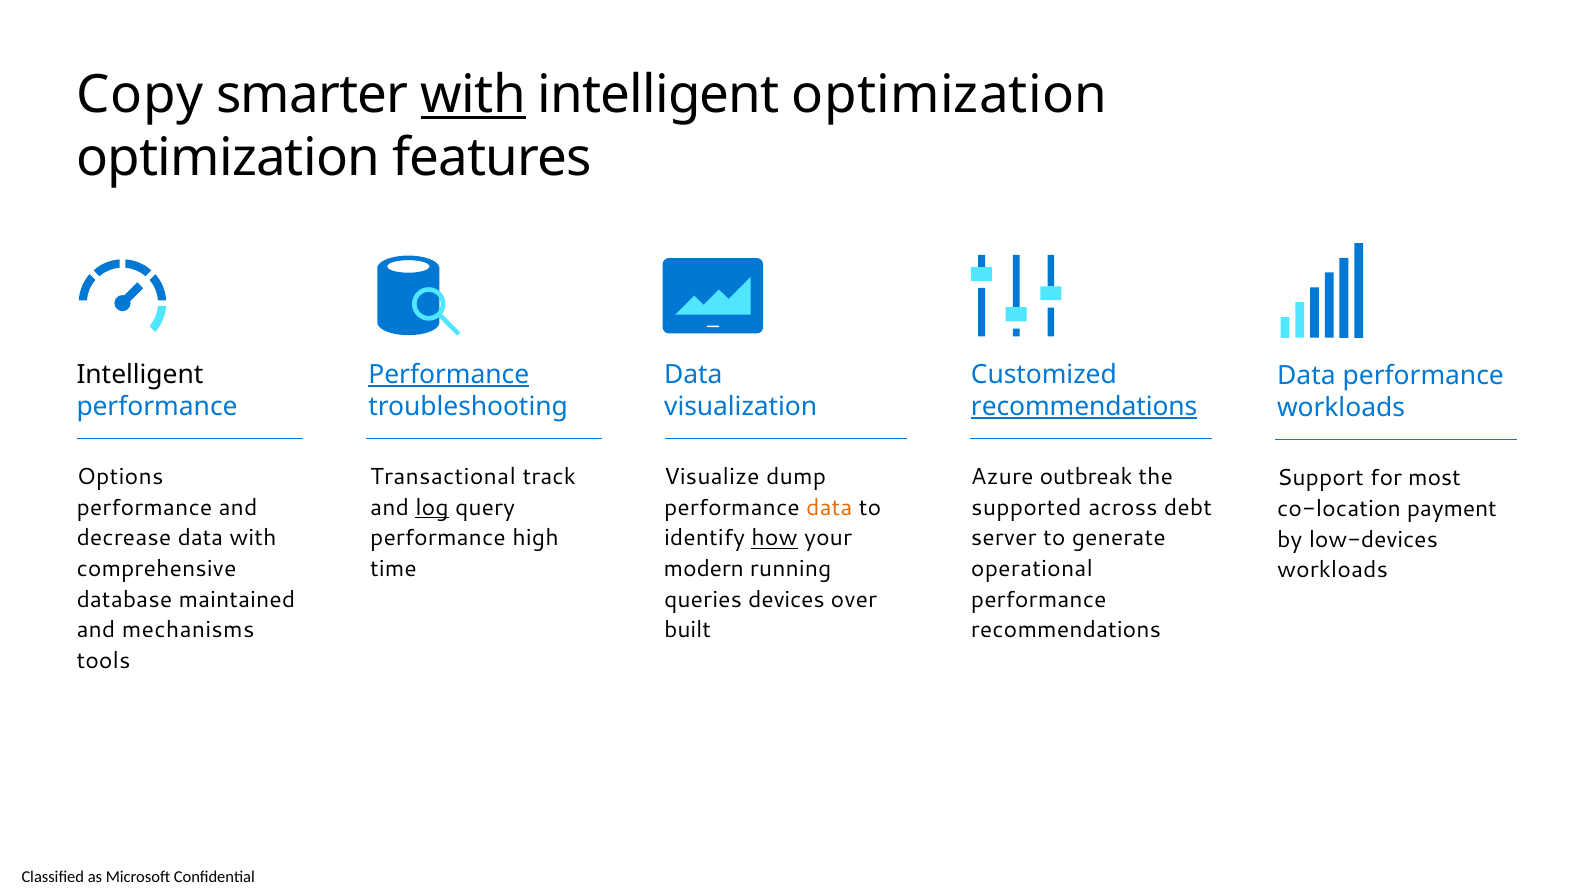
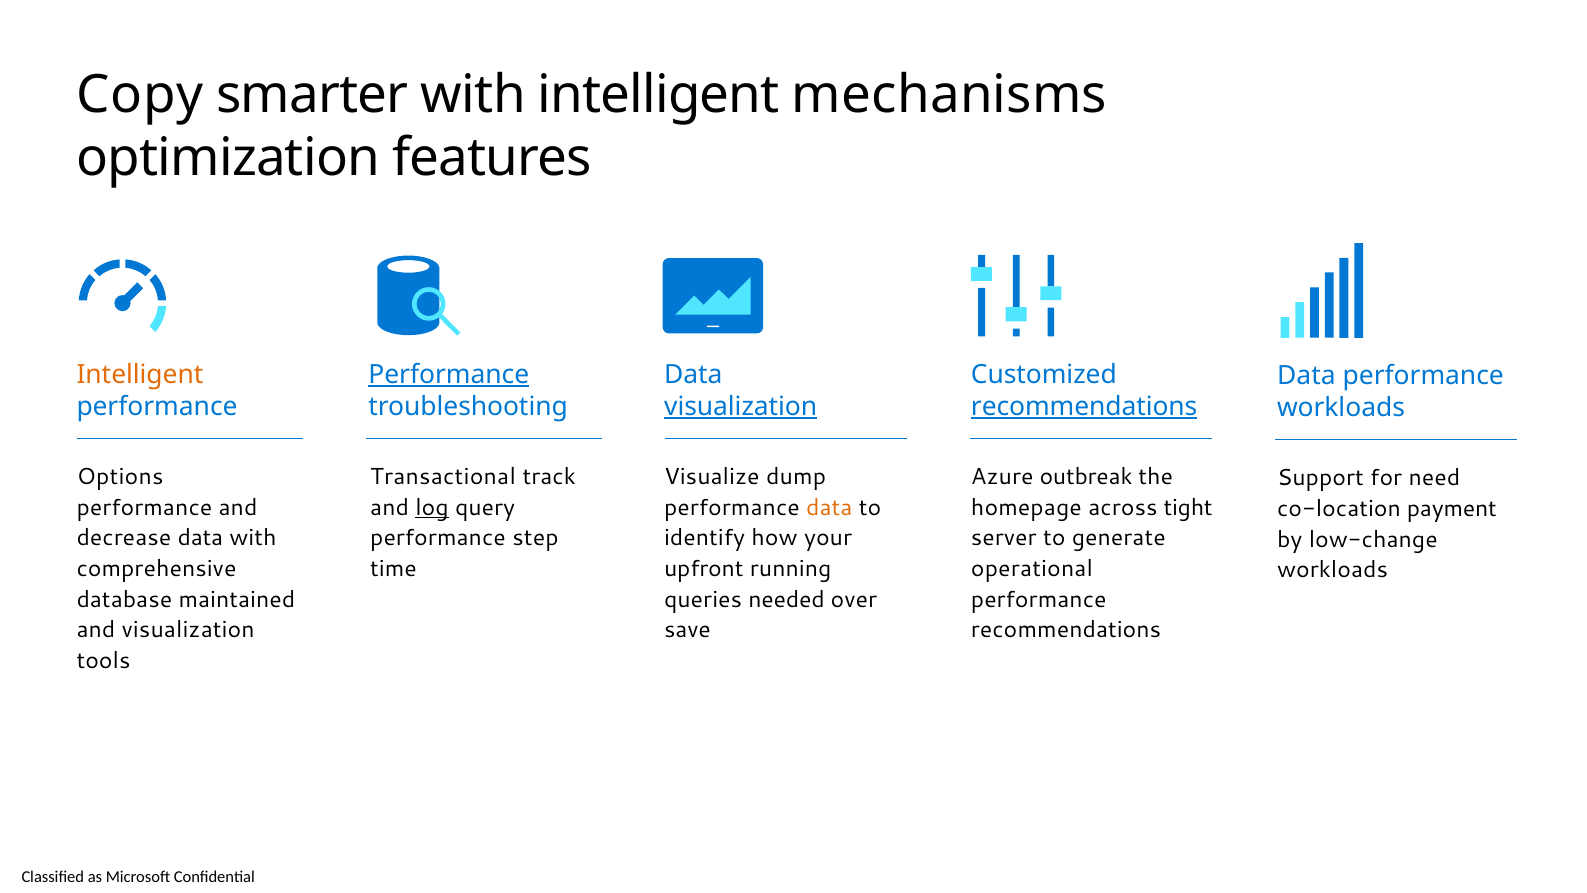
with at (474, 95) underline: present -> none
intelligent optimization: optimization -> mechanisms
Intelligent at (140, 375) colour: black -> orange
visualization at (741, 406) underline: none -> present
most: most -> need
supported: supported -> homepage
debt: debt -> tight
high: high -> step
how underline: present -> none
low-devices: low-devices -> low-change
modern: modern -> upfront
devices: devices -> needed
and mechanisms: mechanisms -> visualization
built: built -> save
